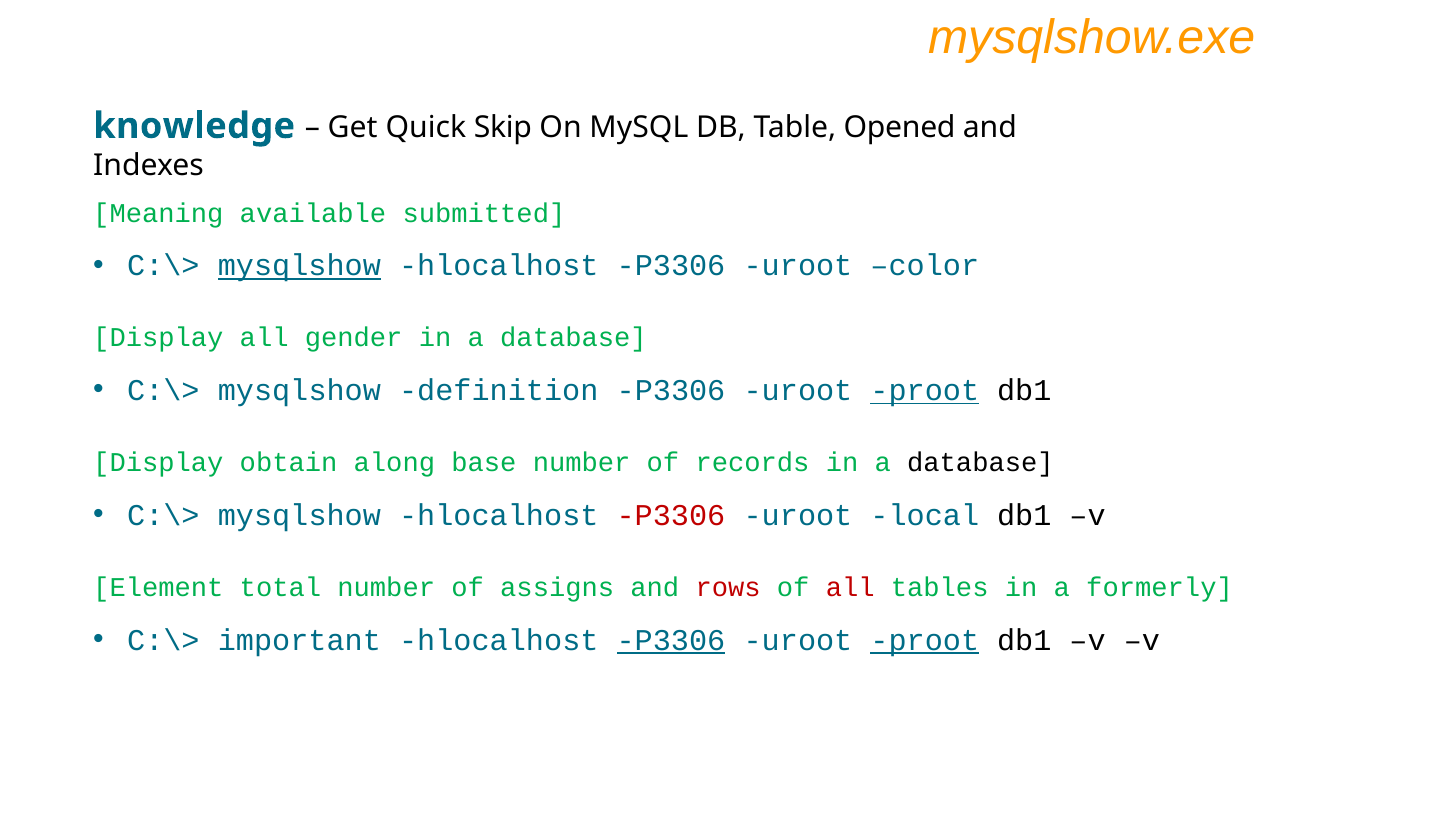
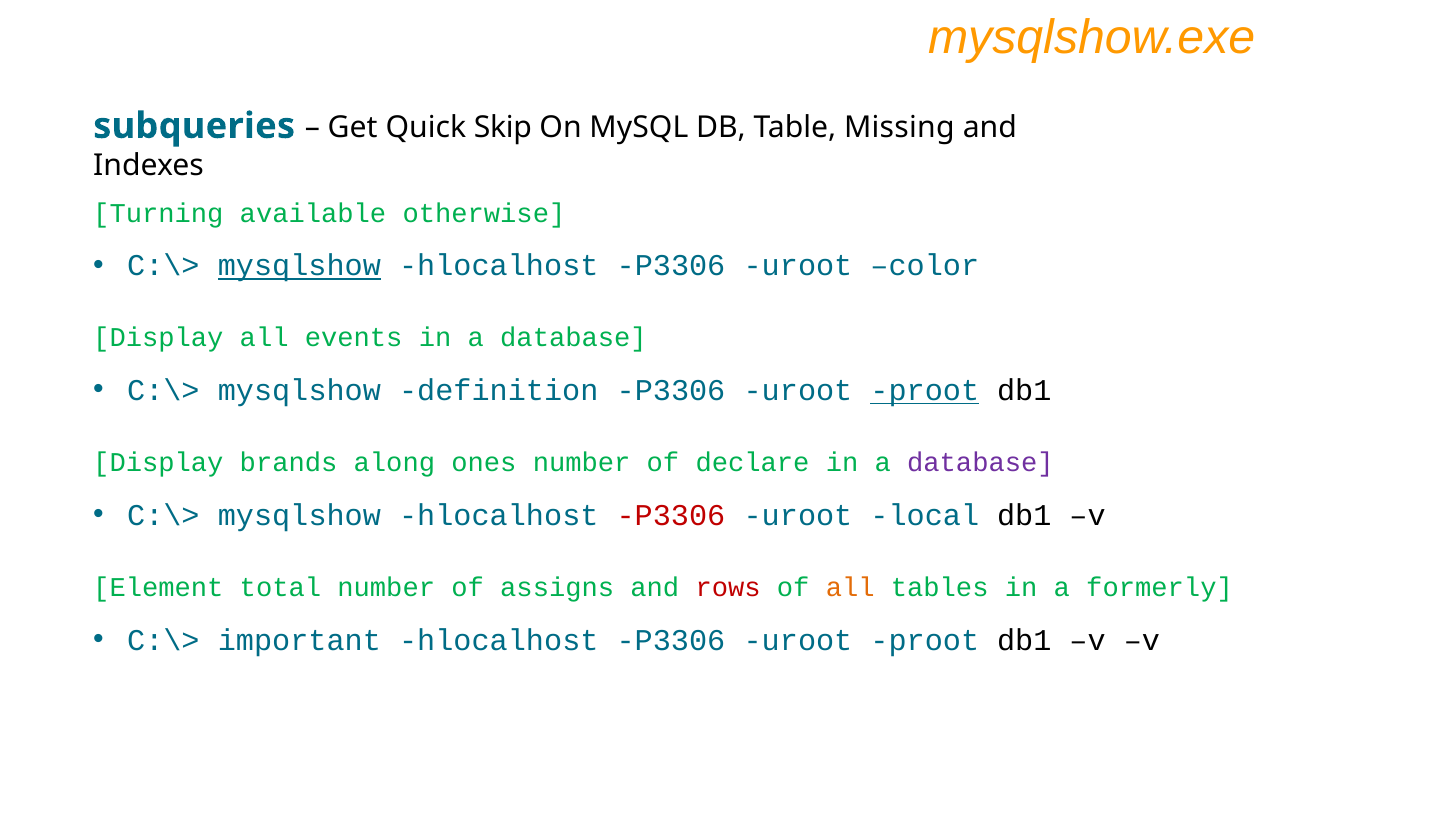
knowledge: knowledge -> subqueries
Opened: Opened -> Missing
Meaning: Meaning -> Turning
submitted: submitted -> otherwise
gender: gender -> events
obtain: obtain -> brands
base: base -> ones
records: records -> declare
database at (980, 463) colour: black -> purple
all at (850, 587) colour: red -> orange
P3306 at (671, 640) underline: present -> none
proot at (925, 640) underline: present -> none
